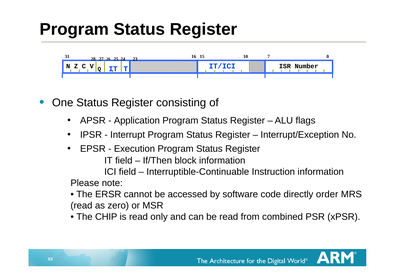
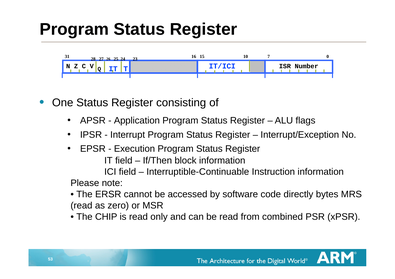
order: order -> bytes
